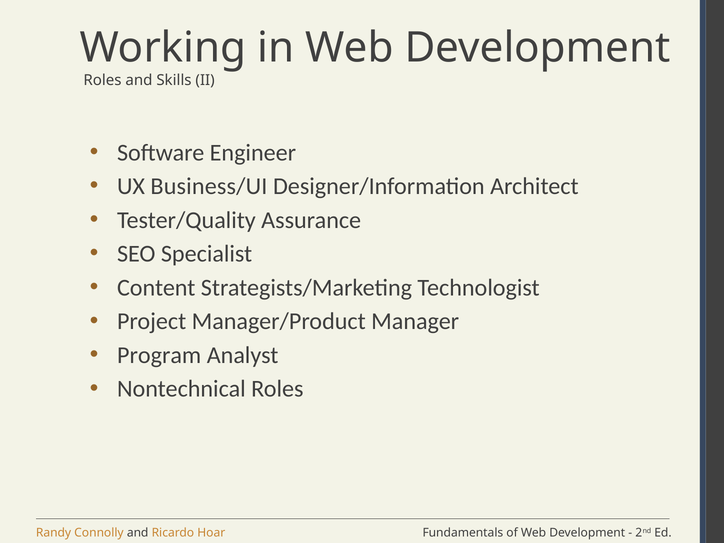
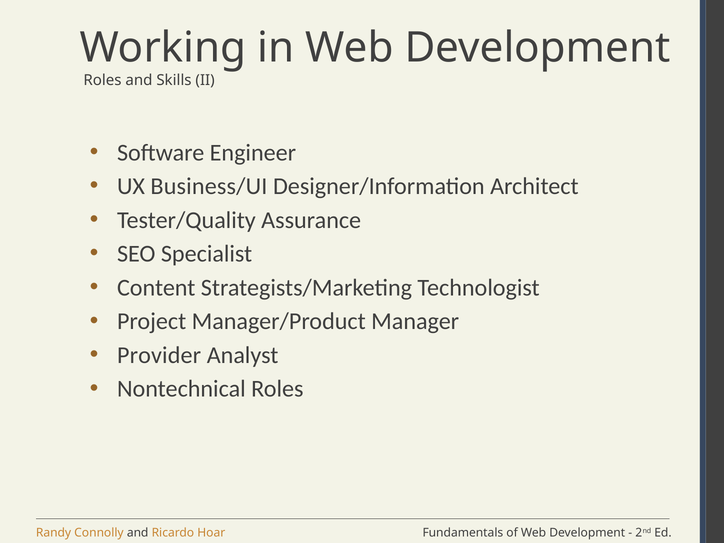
Program: Program -> Provider
